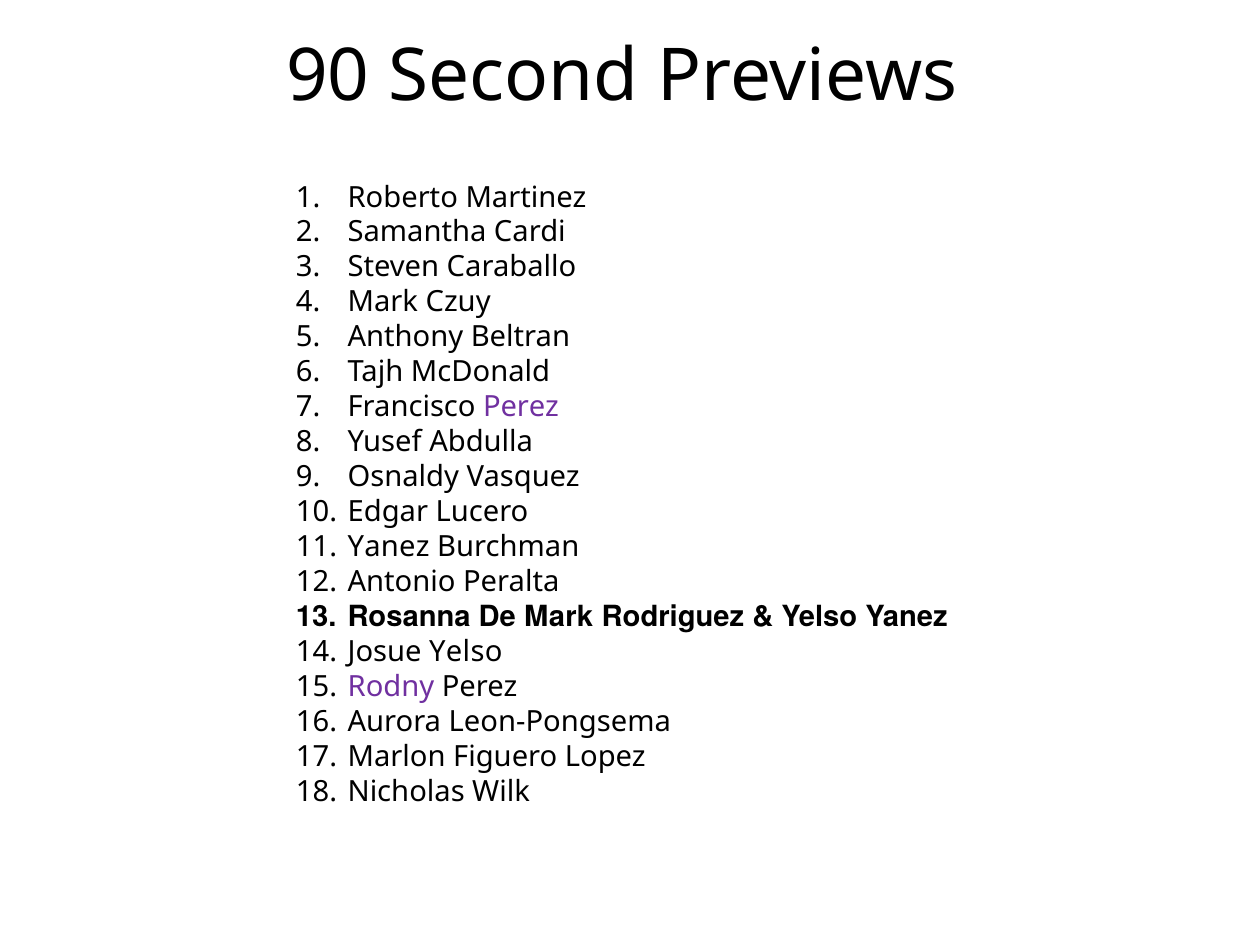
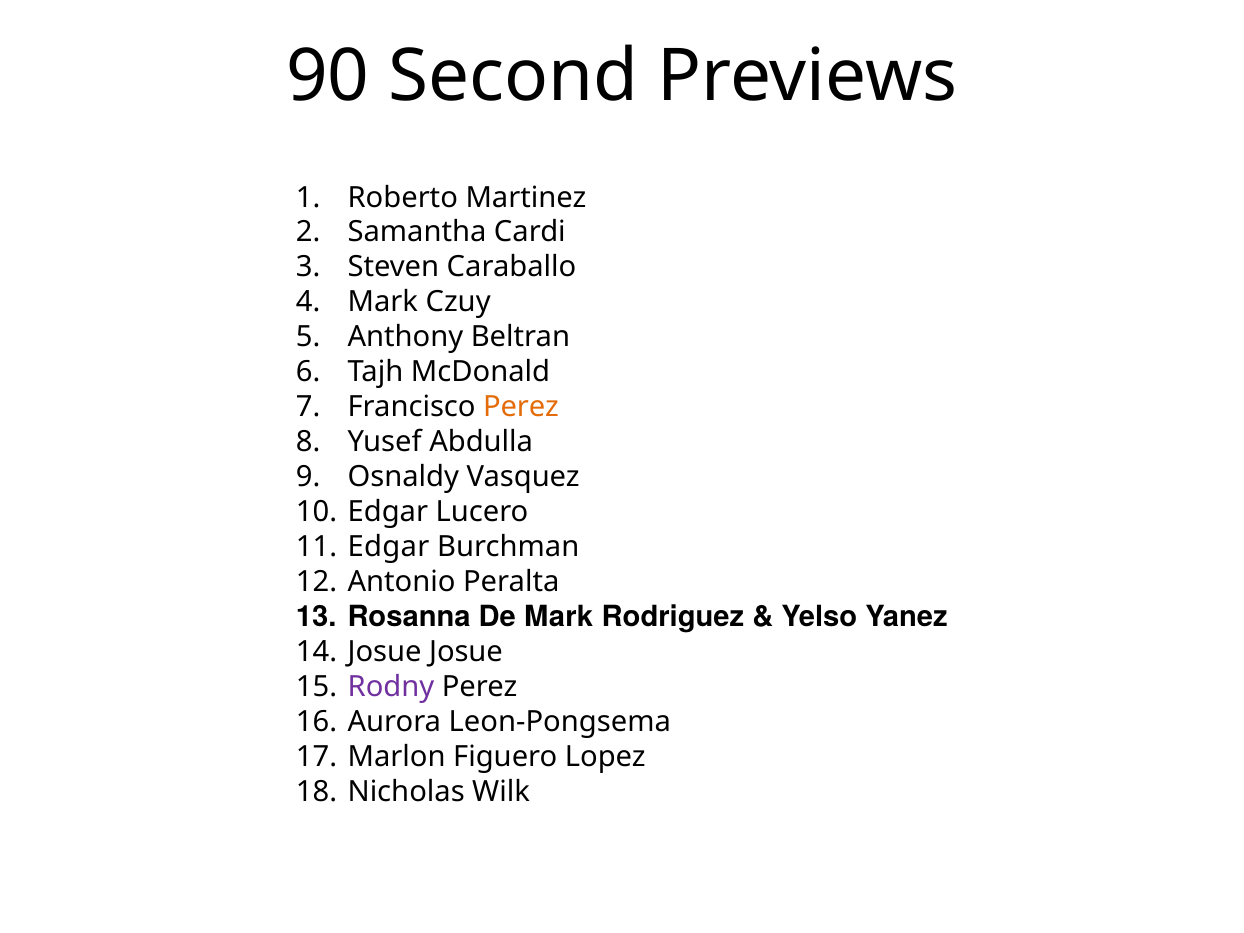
Perez at (521, 407) colour: purple -> orange
Yanez at (389, 547): Yanez -> Edgar
Josue Yelso: Yelso -> Josue
